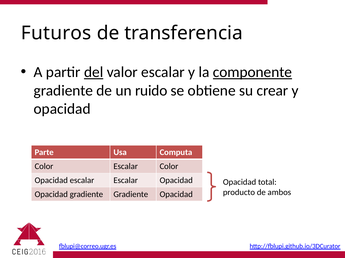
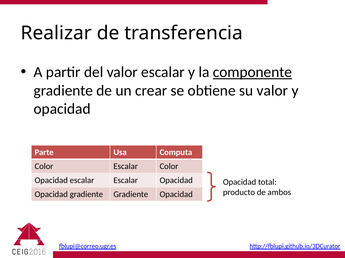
Futuros: Futuros -> Realizar
del underline: present -> none
ruido: ruido -> crear
su crear: crear -> valor
